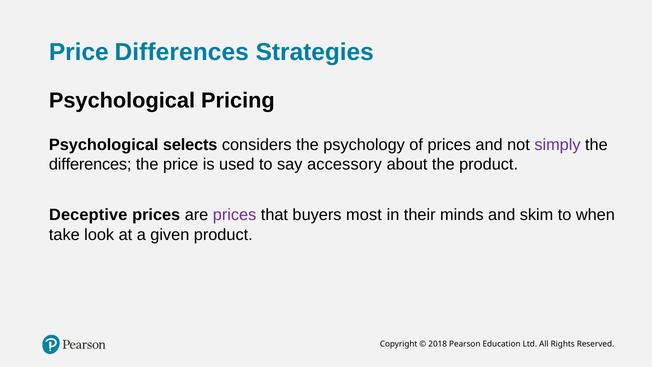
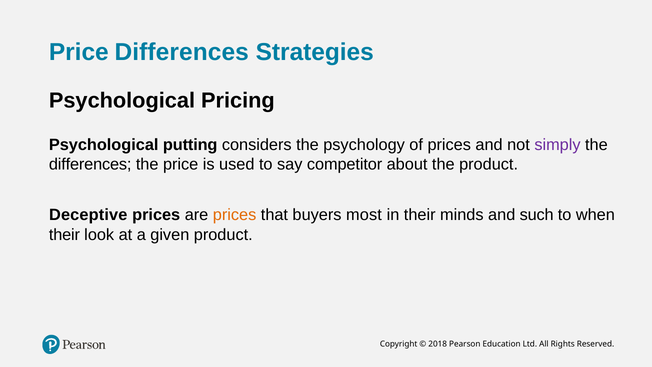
selects: selects -> putting
accessory: accessory -> competitor
prices at (235, 215) colour: purple -> orange
skim: skim -> such
take at (64, 234): take -> their
